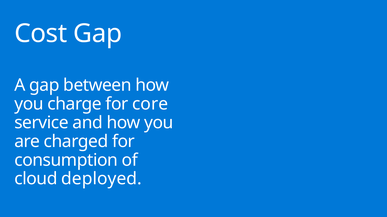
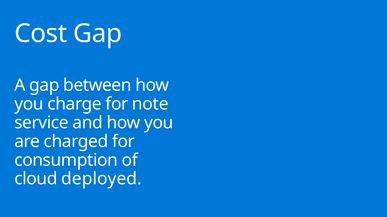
core: core -> note
